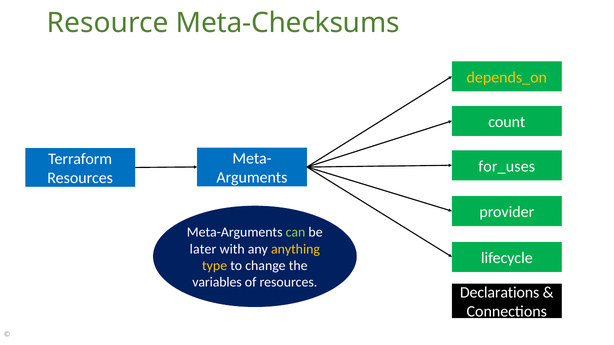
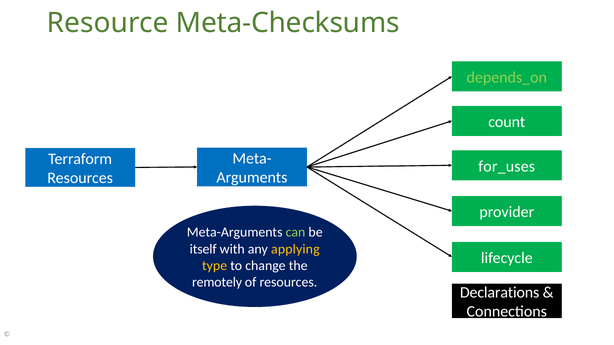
depends_on colour: yellow -> light green
later: later -> itself
anything: anything -> applying
variables: variables -> remotely
